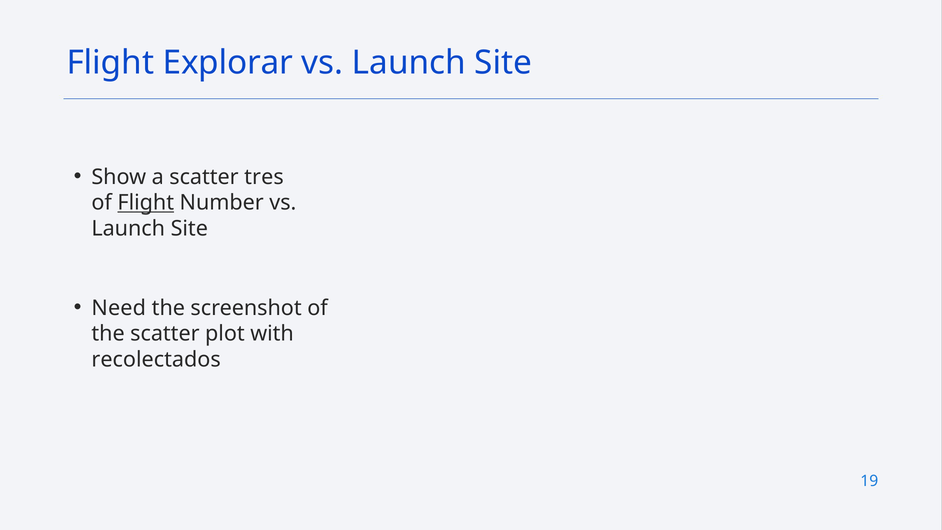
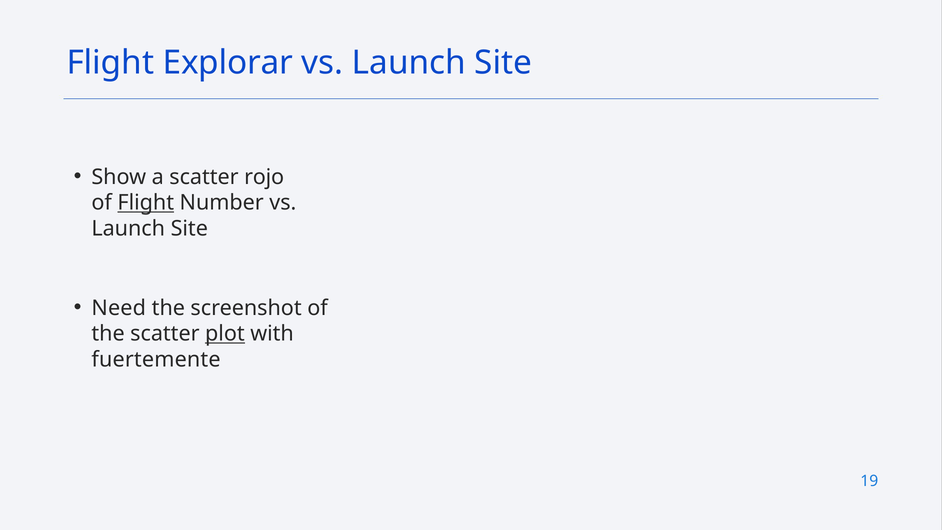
tres: tres -> rojo
plot underline: none -> present
recolectados: recolectados -> fuertemente
